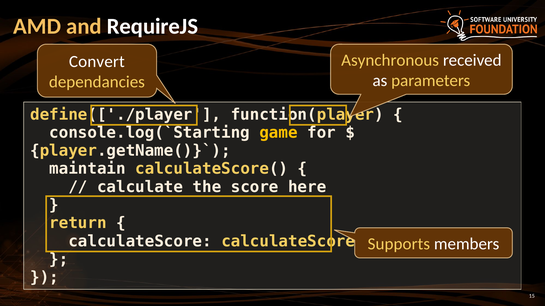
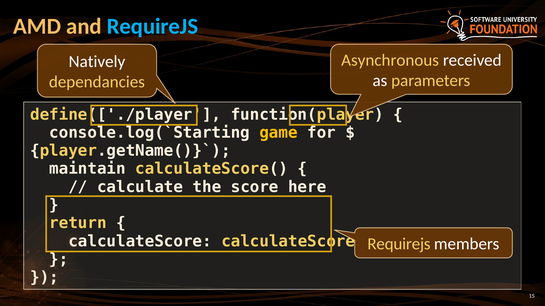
RequireJS at (153, 26) colour: white -> light blue
Convert: Convert -> Natively
Supports at (399, 245): Supports -> Requirejs
